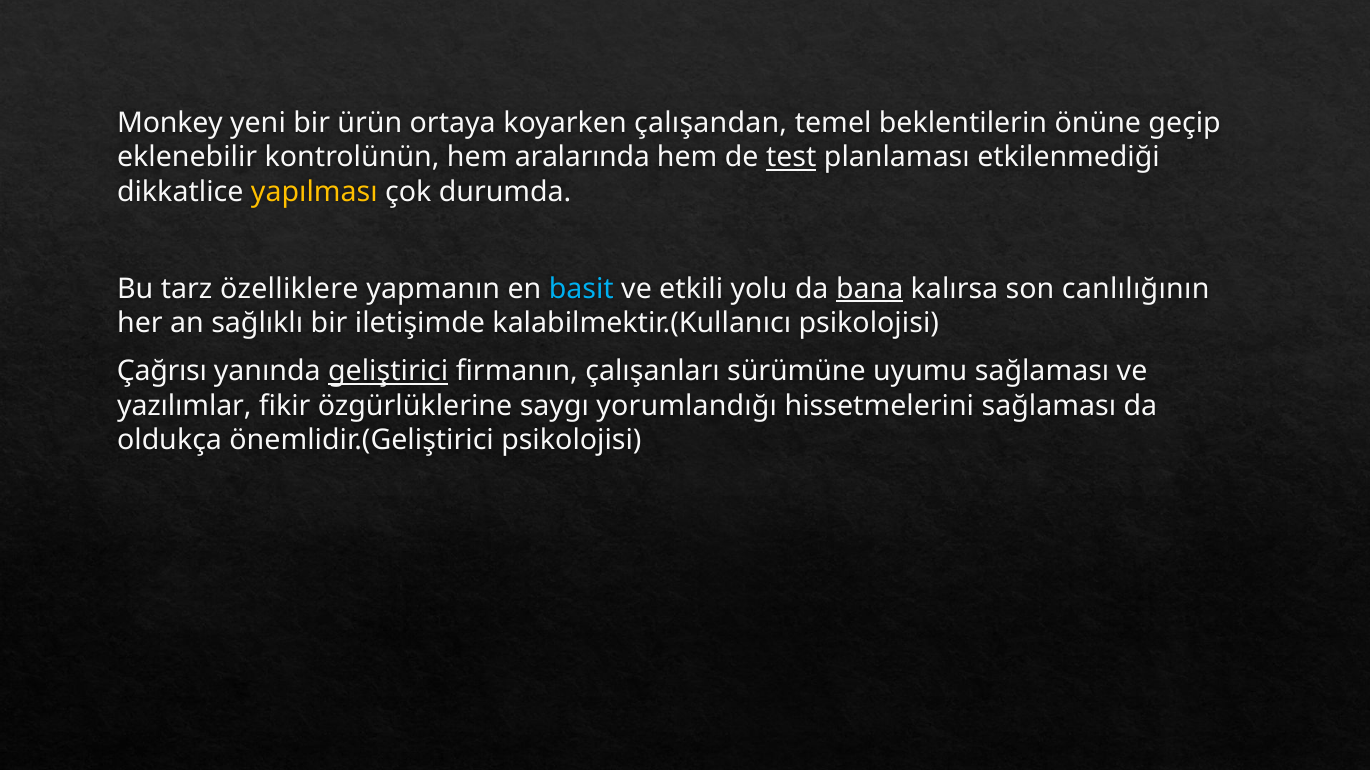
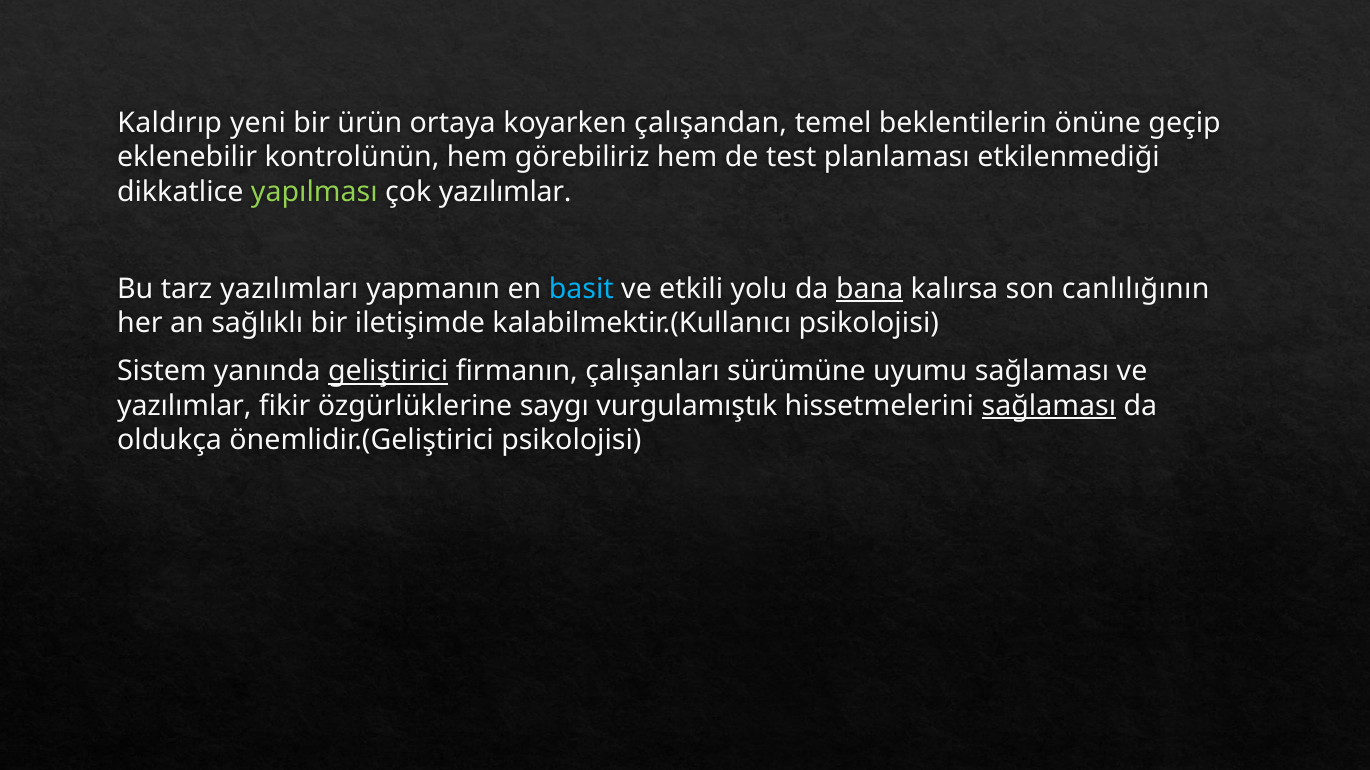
Monkey: Monkey -> Kaldırıp
aralarında: aralarında -> görebiliriz
test underline: present -> none
yapılması colour: yellow -> light green
çok durumda: durumda -> yazılımlar
özelliklere: özelliklere -> yazılımları
Çağrısı: Çağrısı -> Sistem
yorumlandığı: yorumlandığı -> vurgulamıştık
sağlaması at (1049, 406) underline: none -> present
